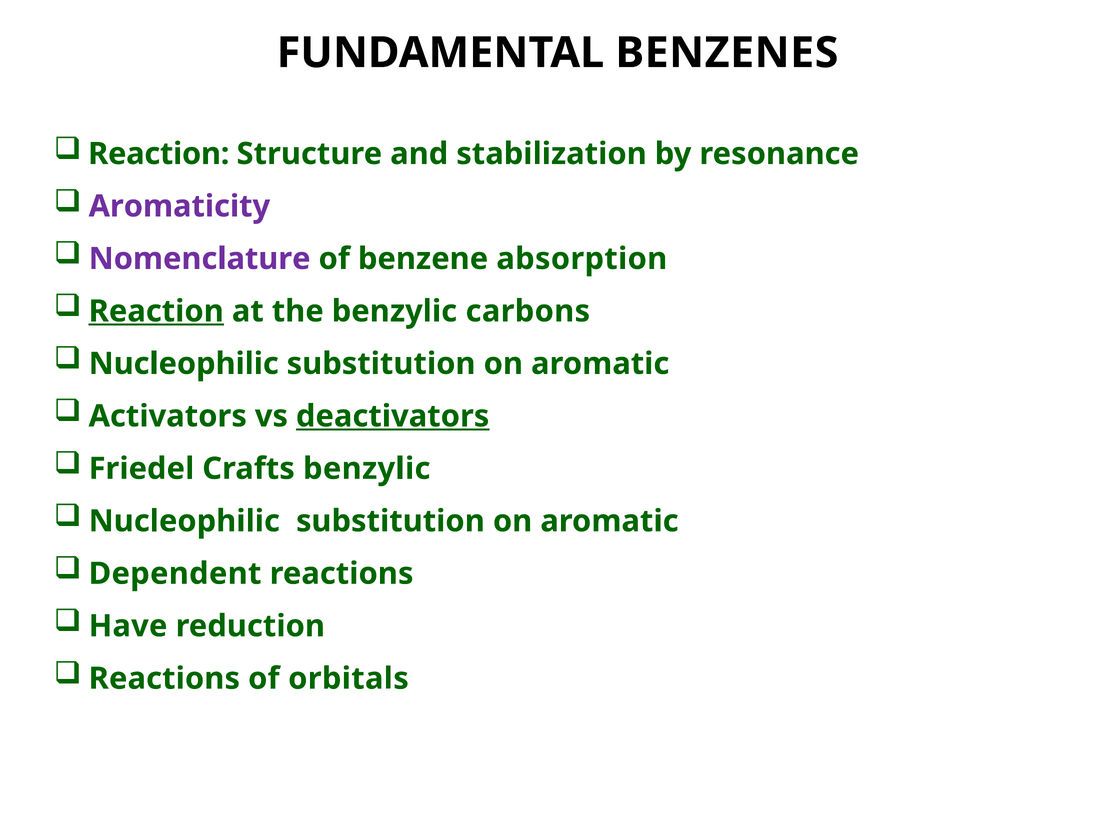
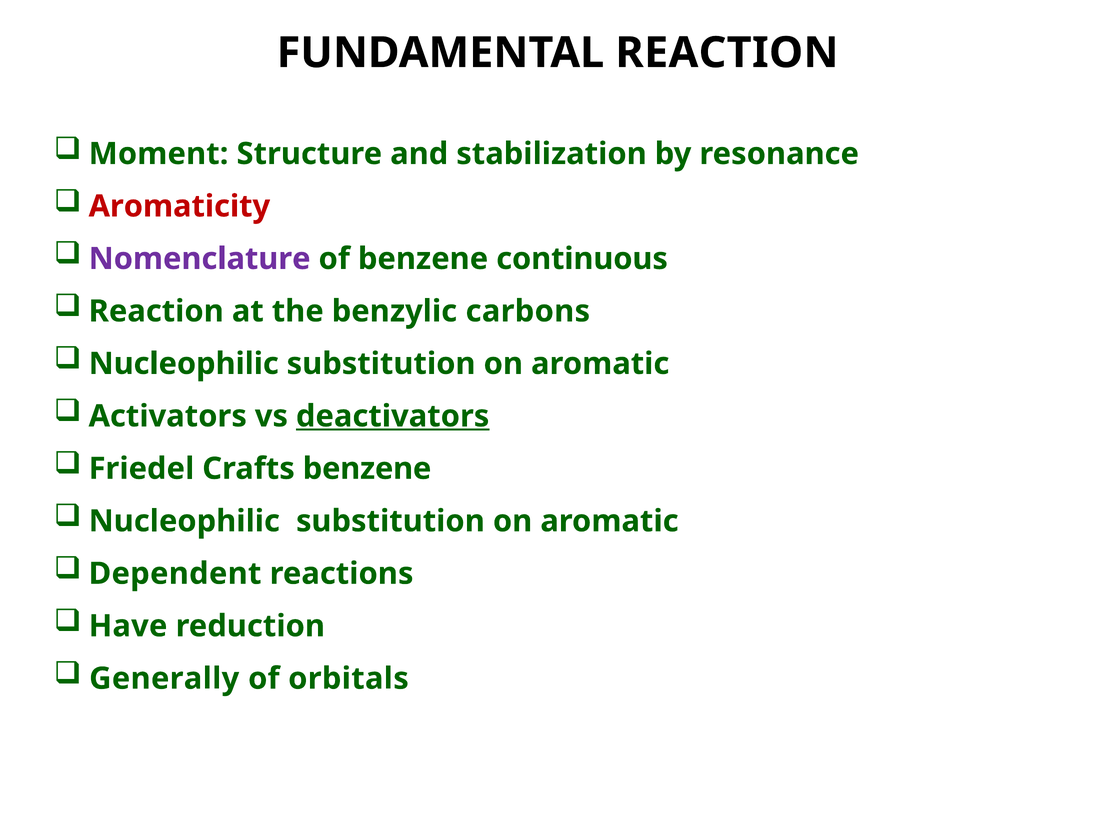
FUNDAMENTAL BENZENES: BENZENES -> REACTION
Reaction at (159, 154): Reaction -> Moment
Aromaticity colour: purple -> red
absorption: absorption -> continuous
Reaction at (156, 311) underline: present -> none
Crafts benzylic: benzylic -> benzene
Reactions at (164, 679): Reactions -> Generally
